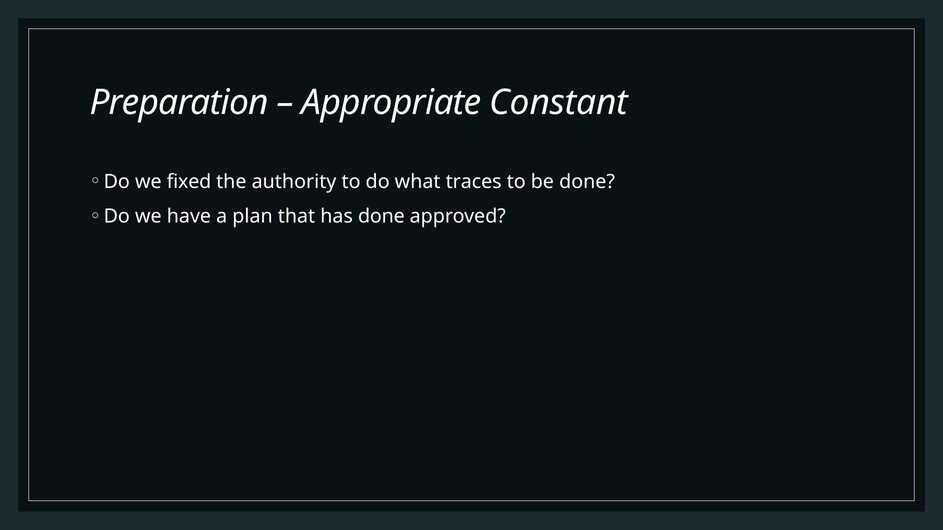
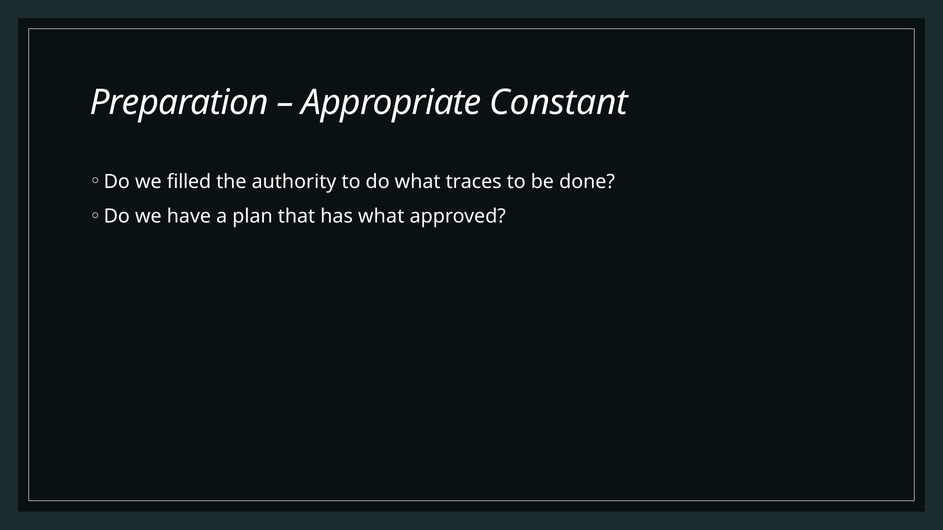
fixed: fixed -> filled
has done: done -> what
